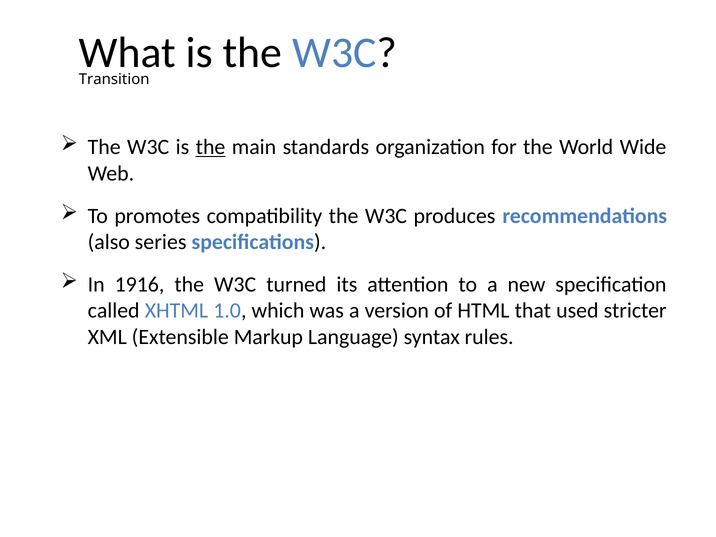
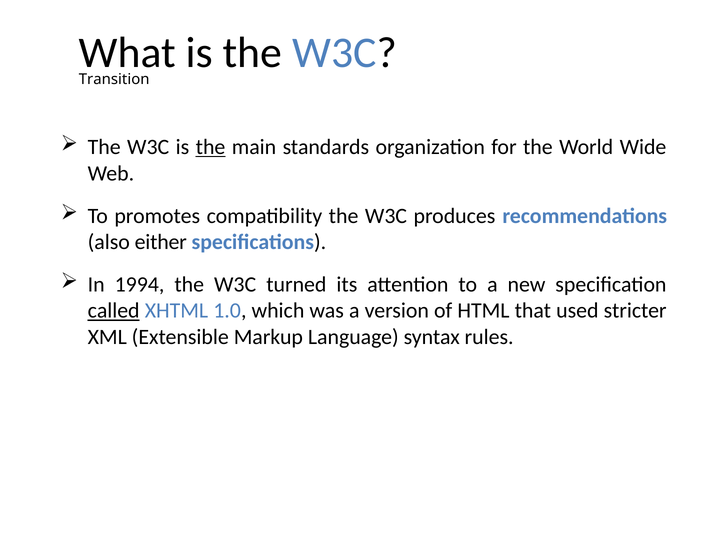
series: series -> either
1916: 1916 -> 1994
called underline: none -> present
